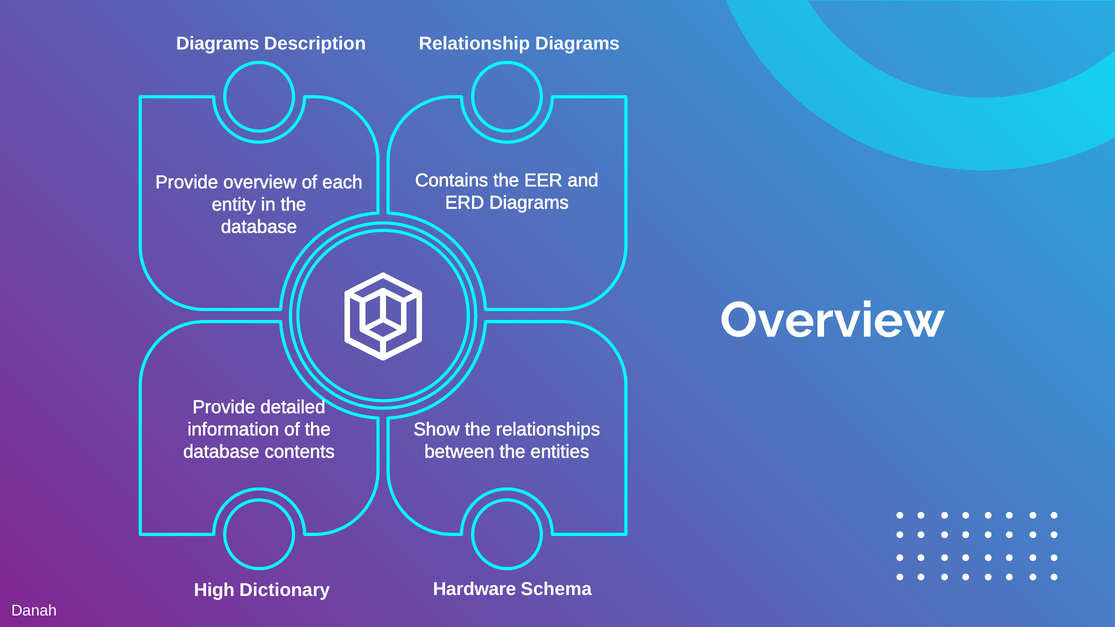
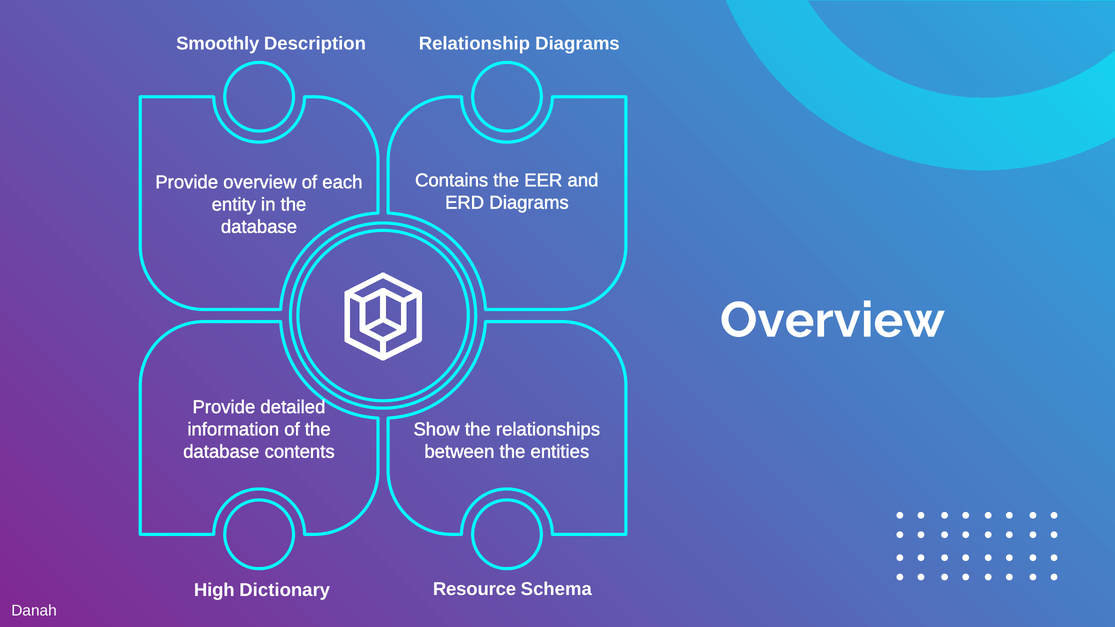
Diagrams at (218, 43): Diagrams -> Smoothly
Hardware: Hardware -> Resource
